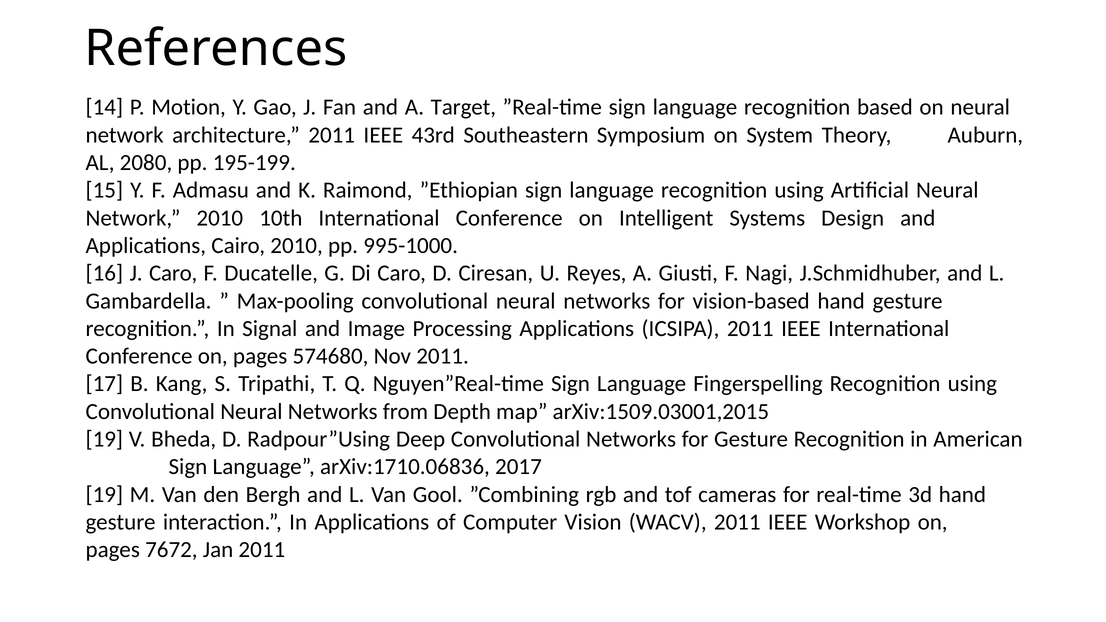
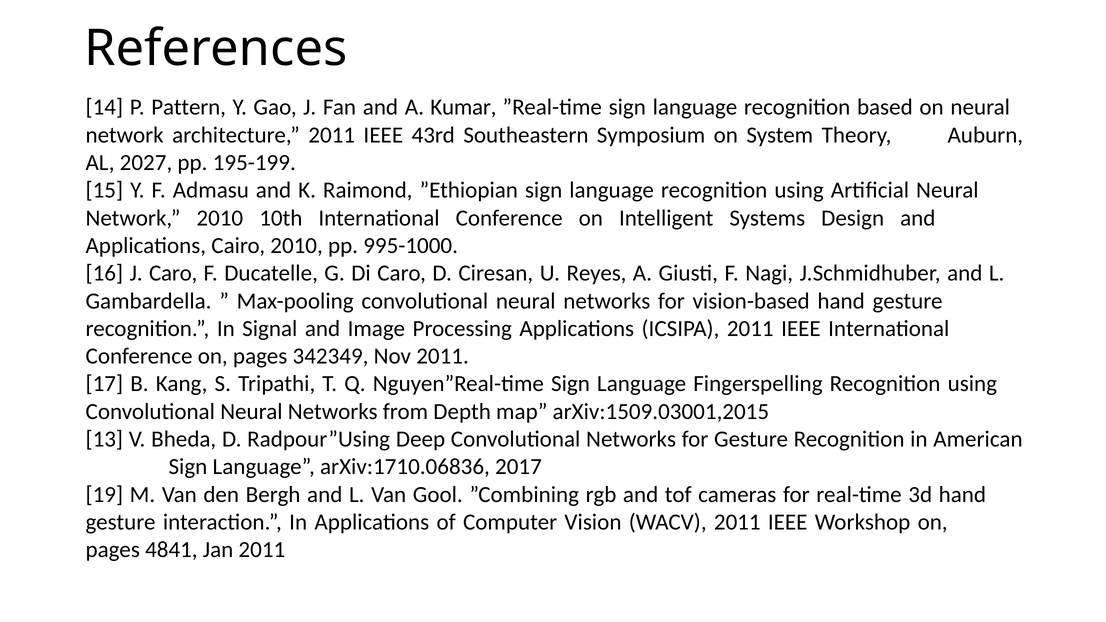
Motion: Motion -> Pattern
Target: Target -> Kumar
2080: 2080 -> 2027
574680: 574680 -> 342349
19 at (104, 439): 19 -> 13
7672: 7672 -> 4841
